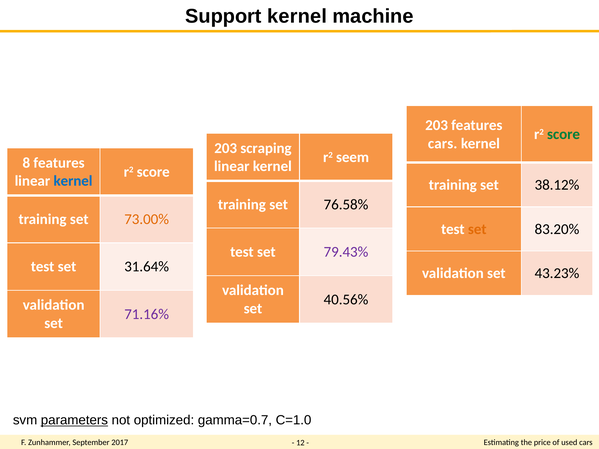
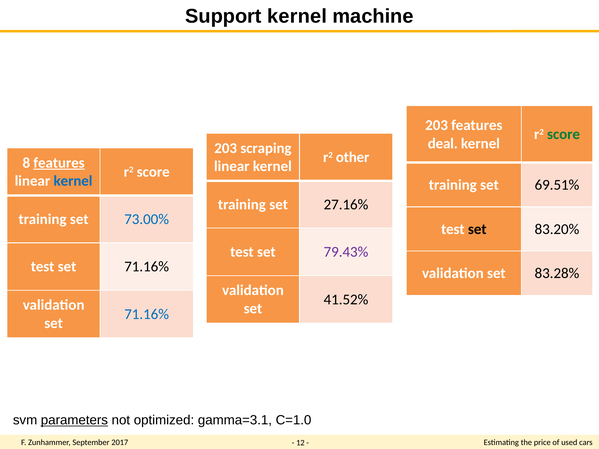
cars at (443, 143): cars -> deal
seem: seem -> other
features at (59, 163) underline: none -> present
38.12%: 38.12% -> 69.51%
76.58%: 76.58% -> 27.16%
73.00% colour: orange -> blue
set at (477, 229) colour: orange -> black
test set 31.64%: 31.64% -> 71.16%
43.23%: 43.23% -> 83.28%
40.56%: 40.56% -> 41.52%
71.16% at (147, 314) colour: purple -> blue
gamma=0.7: gamma=0.7 -> gamma=3.1
